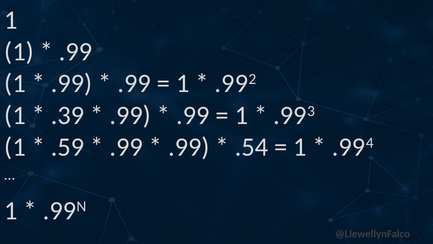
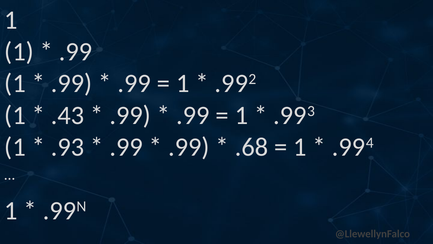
.39: .39 -> .43
.59: .59 -> .93
.54: .54 -> .68
